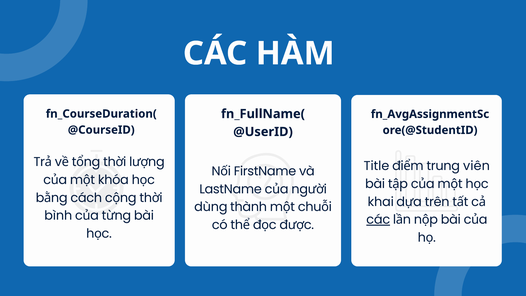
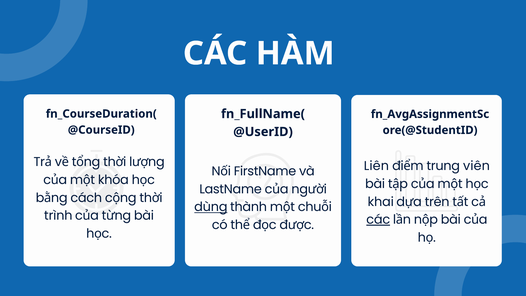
Title: Title -> Liên
dùng underline: none -> present
bình: bình -> trình
